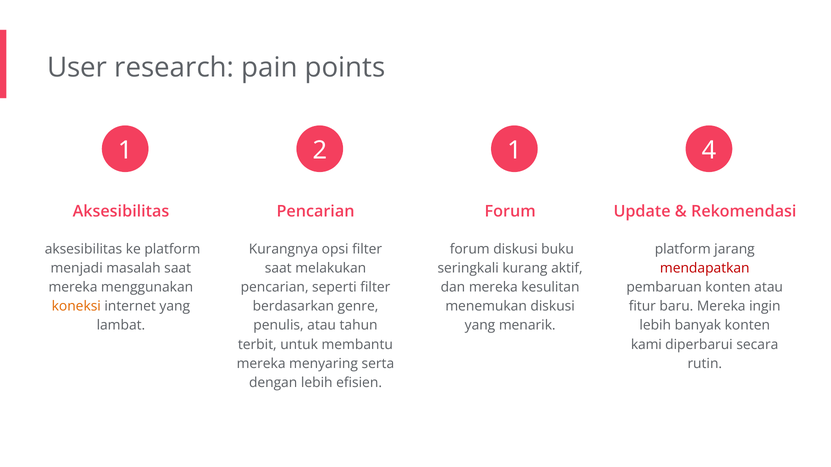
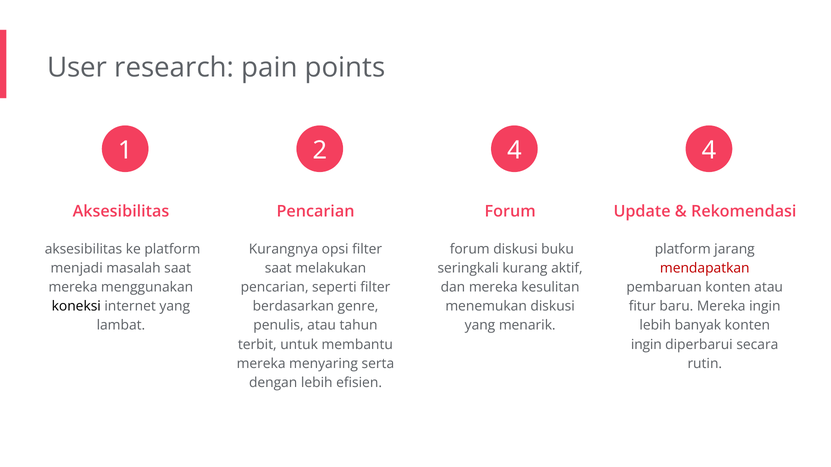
2 1: 1 -> 4
koneksi colour: orange -> black
kami at (646, 345): kami -> ingin
